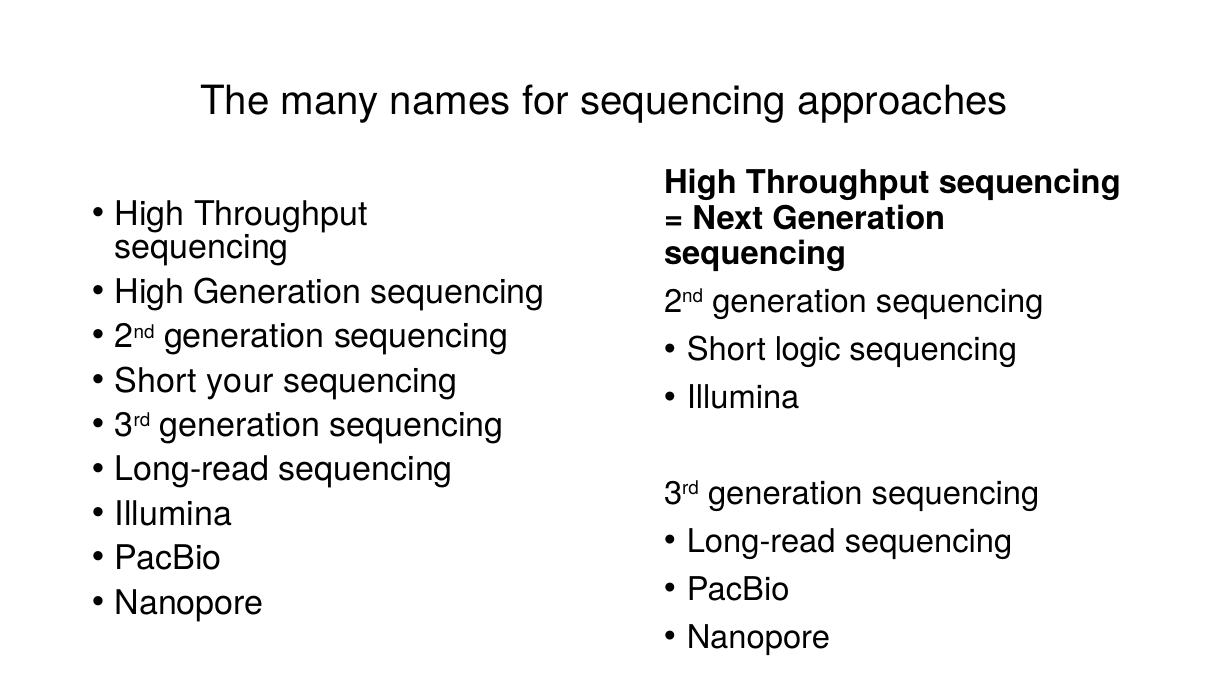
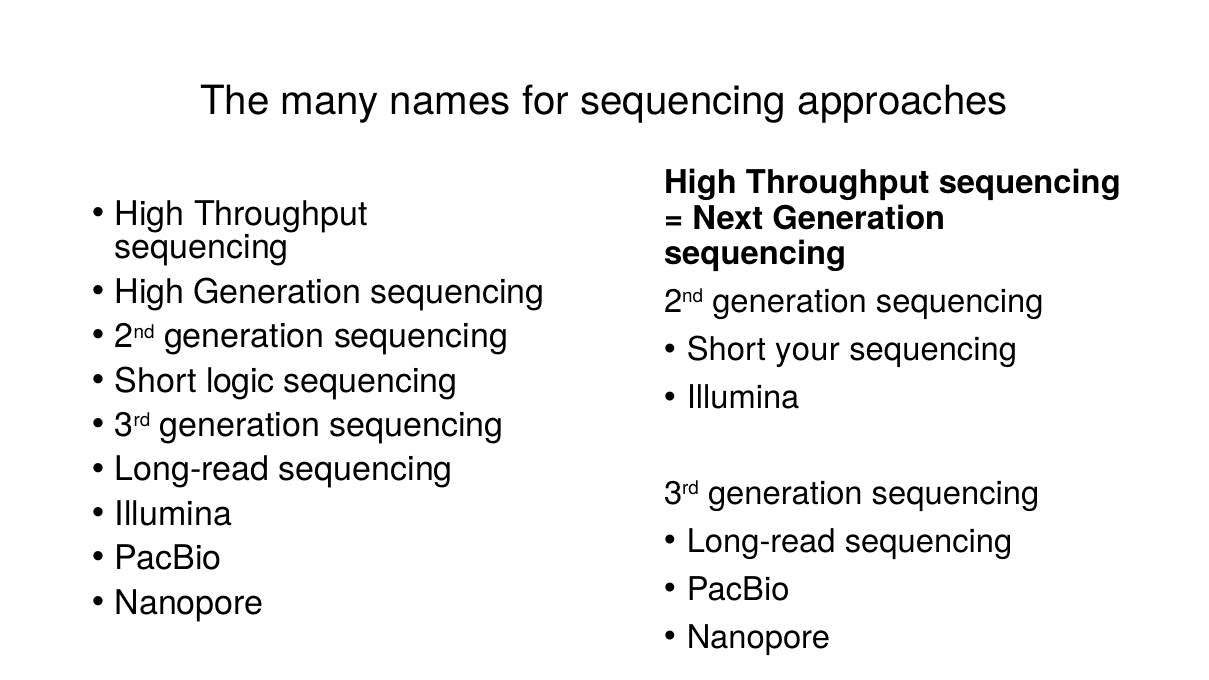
logic: logic -> your
your: your -> logic
